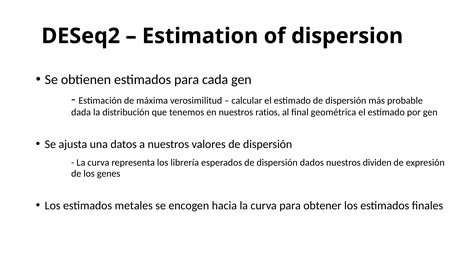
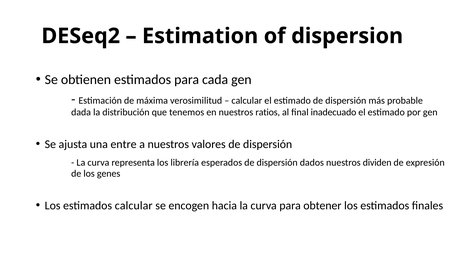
geométrica: geométrica -> inadecuado
datos: datos -> entre
estimados metales: metales -> calcular
